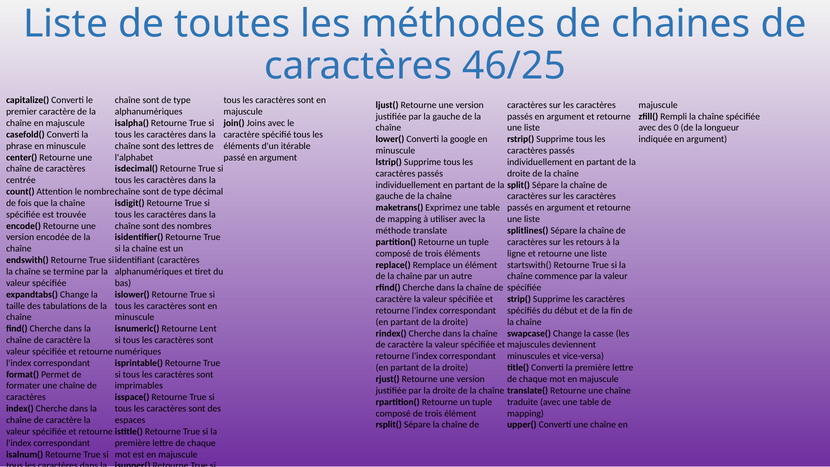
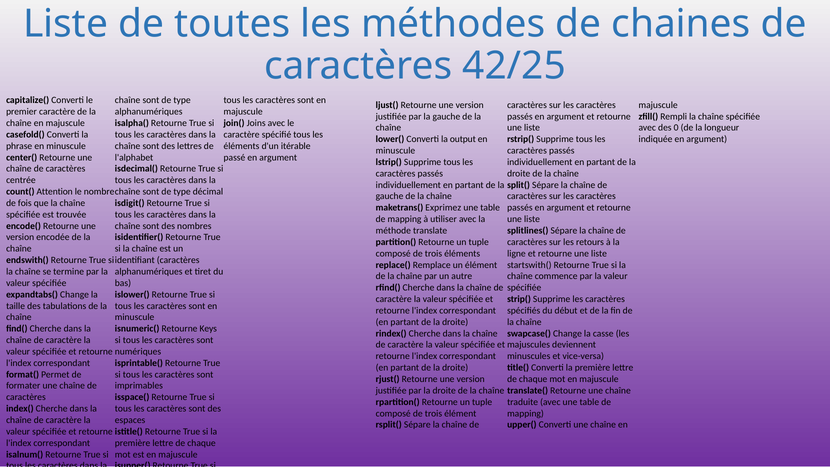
46/25: 46/25 -> 42/25
google: google -> output
Lent: Lent -> Keys
